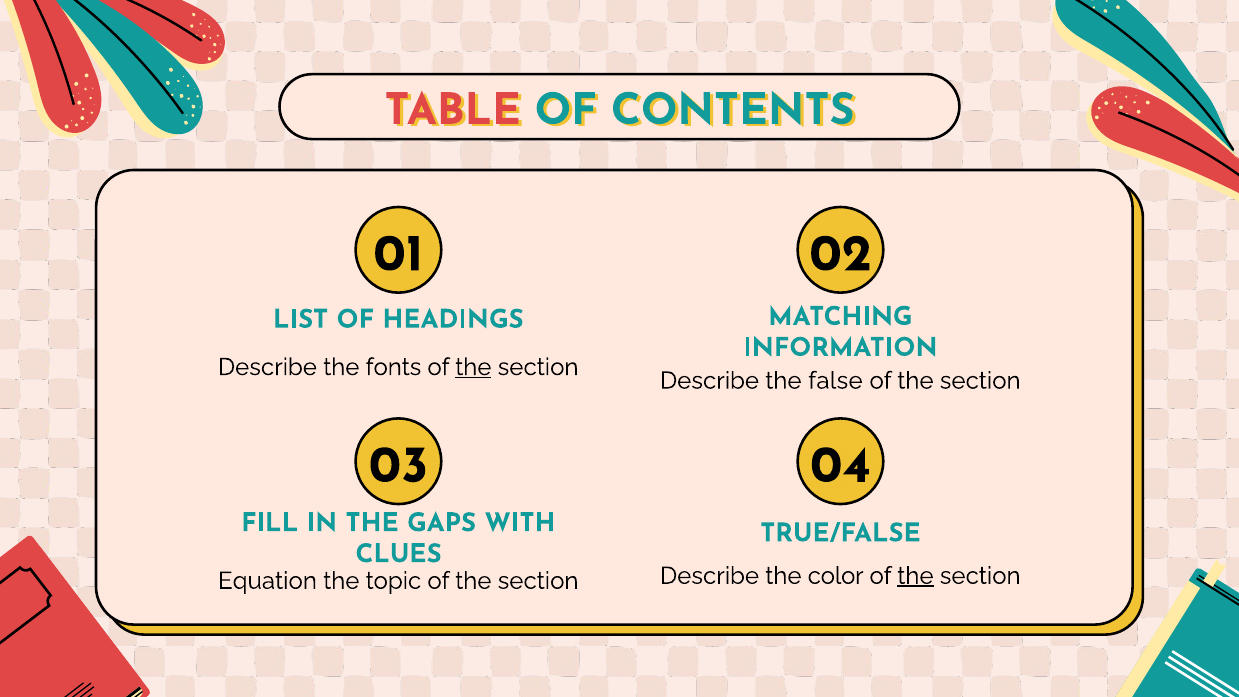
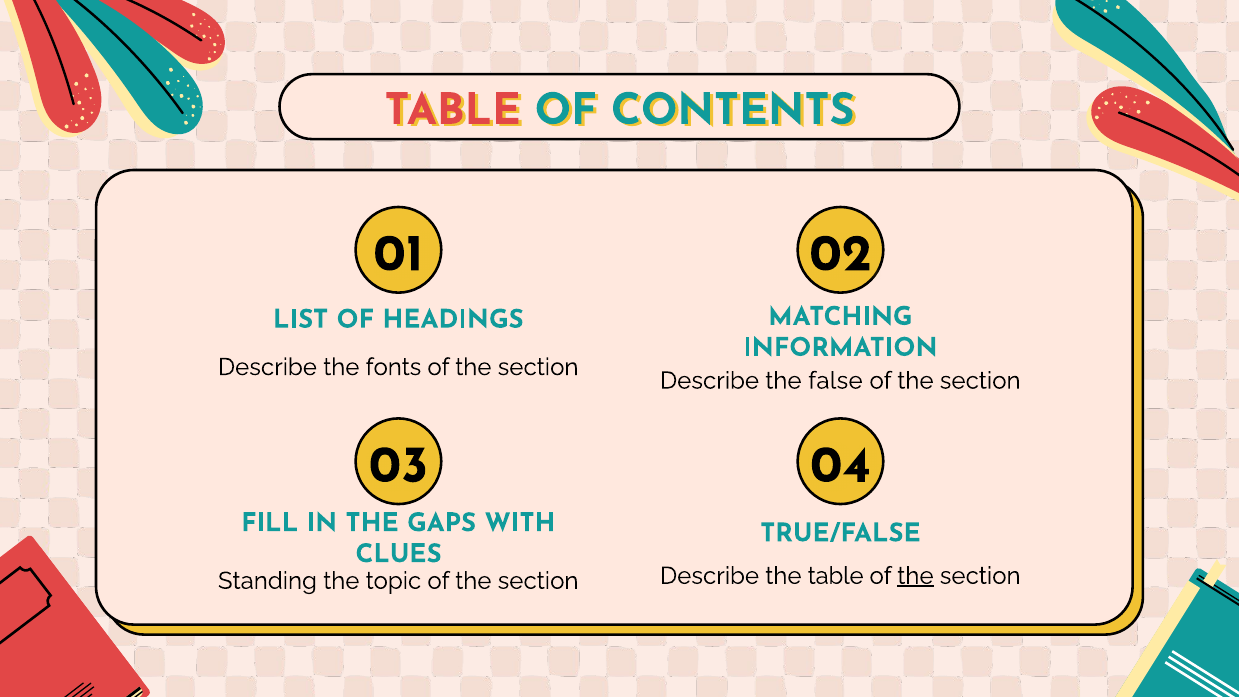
the at (473, 367) underline: present -> none
the color: color -> table
Equation: Equation -> Standing
